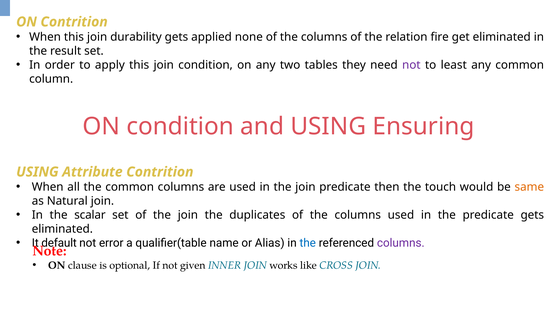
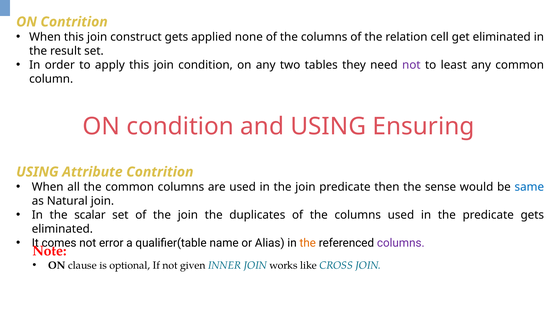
durability: durability -> construct
fire: fire -> cell
touch: touch -> sense
same colour: orange -> blue
default: default -> comes
the at (308, 242) colour: blue -> orange
